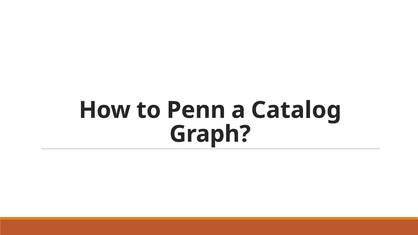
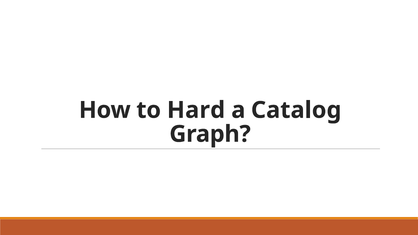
Penn: Penn -> Hard
